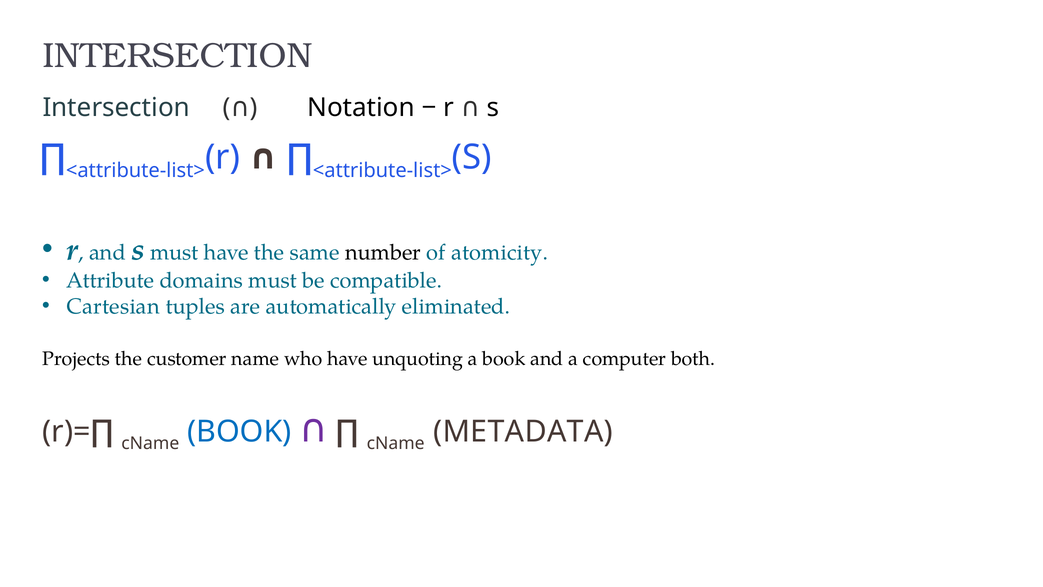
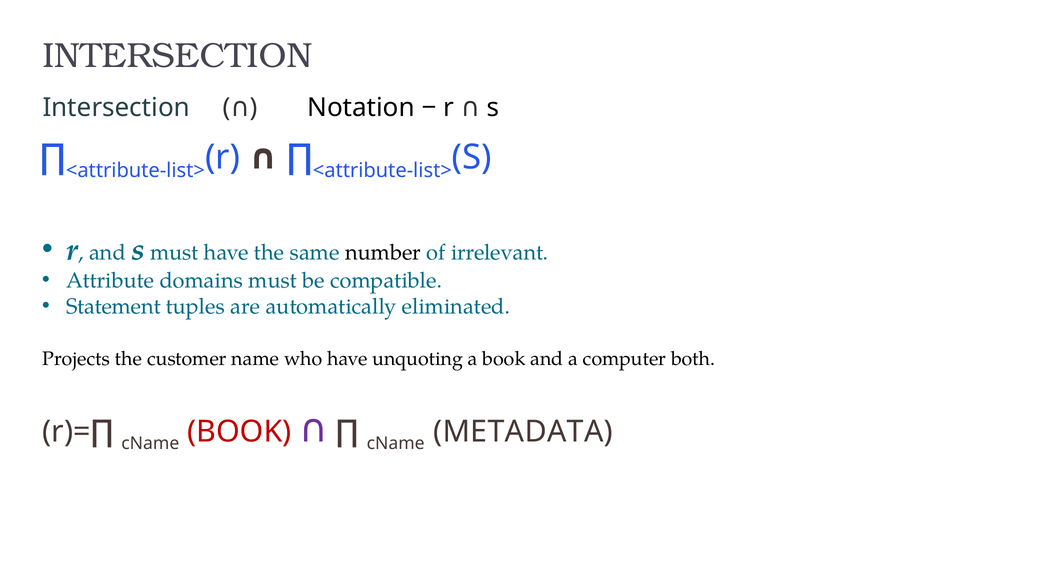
atomicity: atomicity -> irrelevant
Cartesian: Cartesian -> Statement
BOOK at (239, 431) colour: blue -> red
